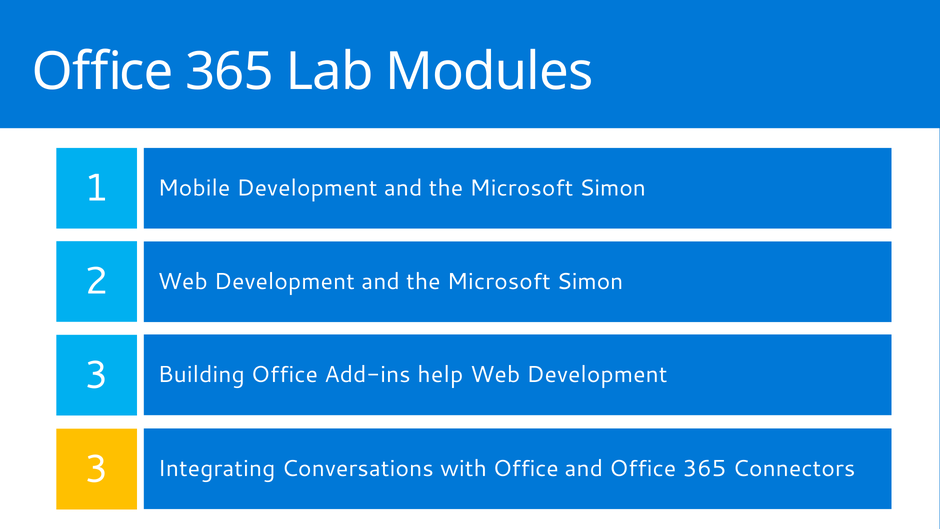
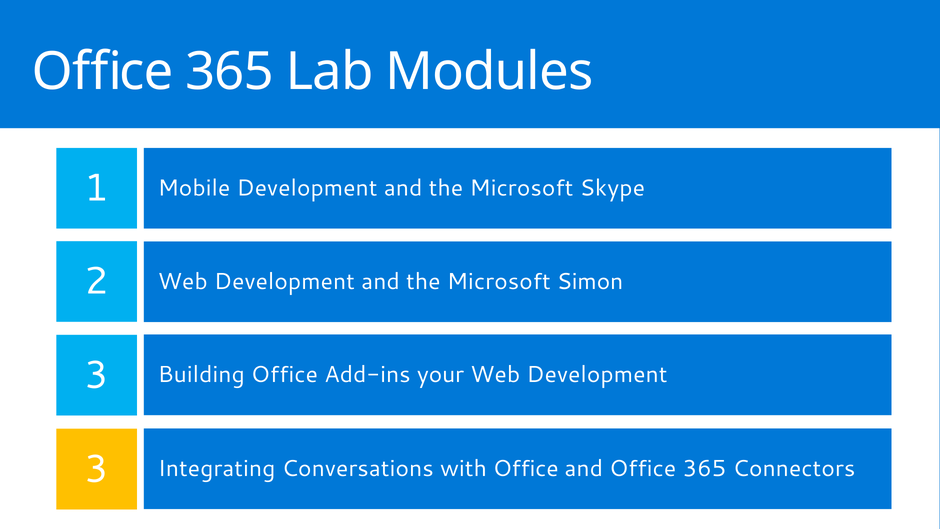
Simon at (613, 188): Simon -> Skype
help: help -> your
